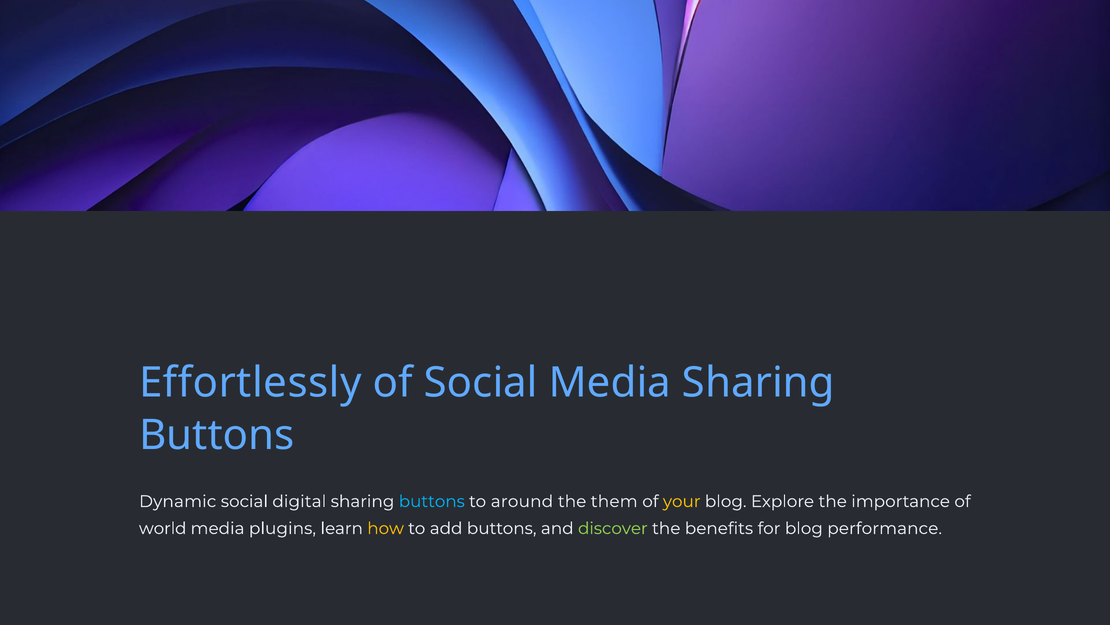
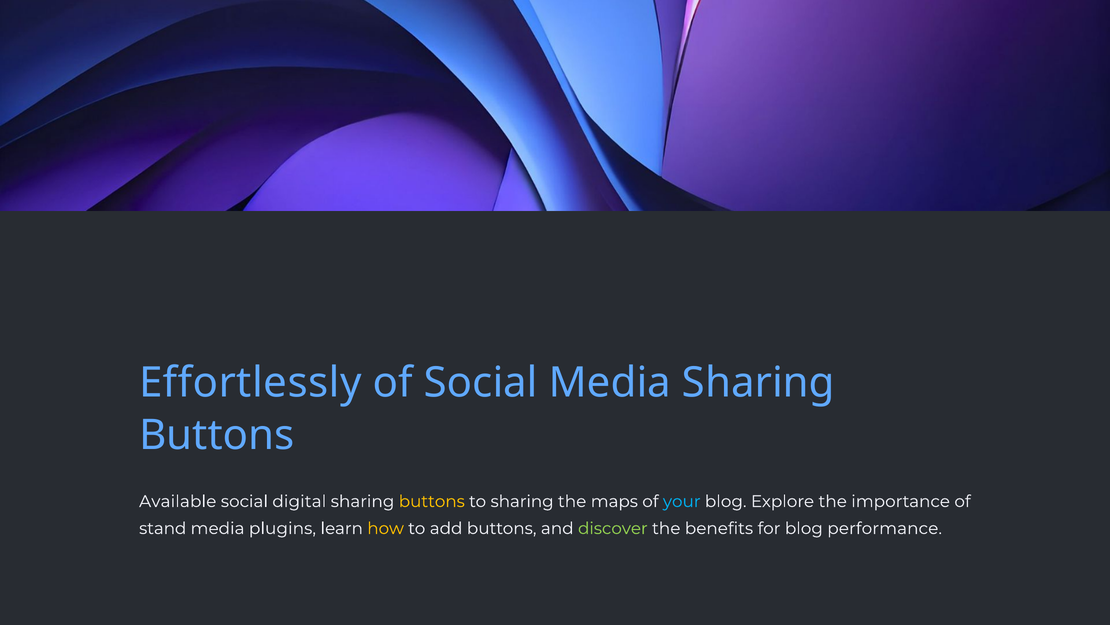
Dynamic: Dynamic -> Available
buttons at (432, 501) colour: light blue -> yellow
to around: around -> sharing
them: them -> maps
your colour: yellow -> light blue
world: world -> stand
